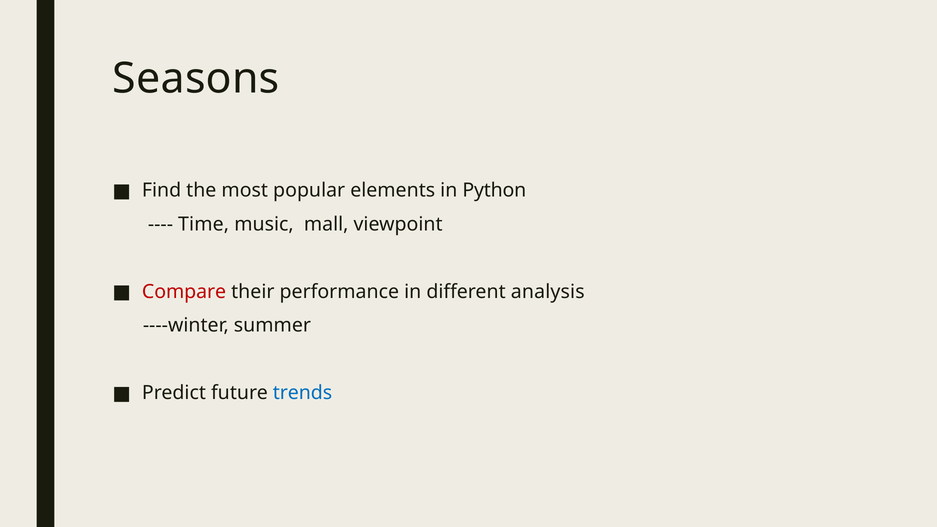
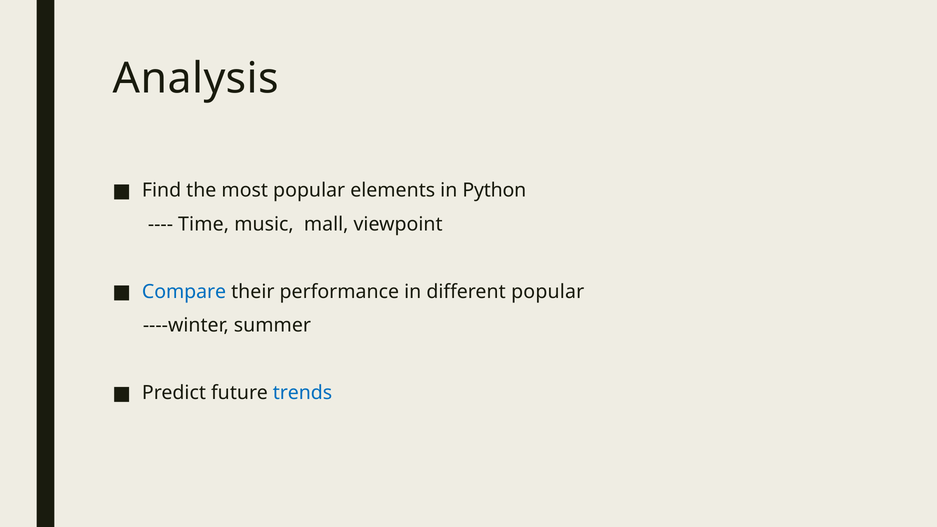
Seasons: Seasons -> Analysis
Compare colour: red -> blue
different analysis: analysis -> popular
